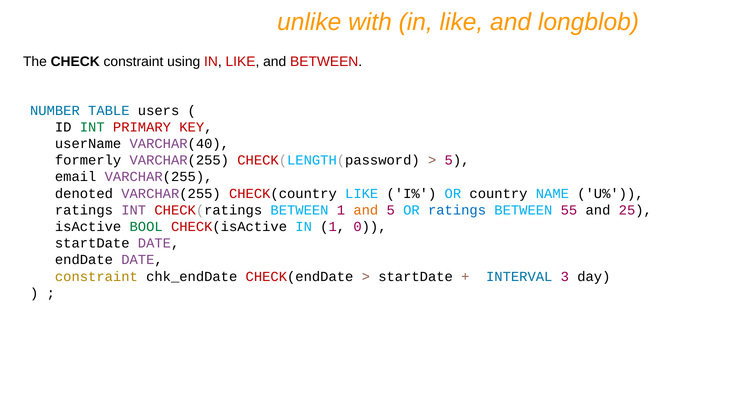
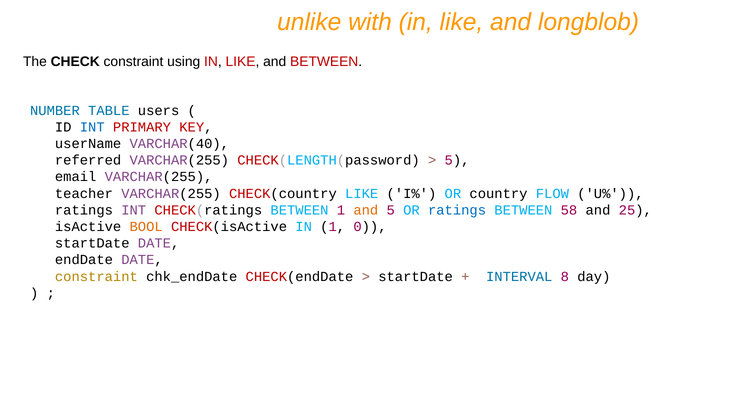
INT at (92, 127) colour: green -> blue
formerly: formerly -> referred
denoted: denoted -> teacher
NAME: NAME -> FLOW
55: 55 -> 58
BOOL colour: green -> orange
3: 3 -> 8
